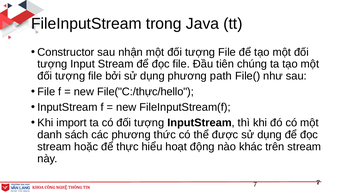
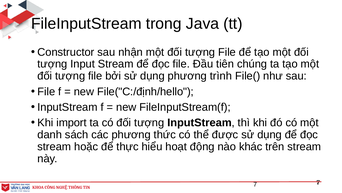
path: path -> trình
File("C:/thực/hello: File("C:/thực/hello -> File("C:/định/hello
